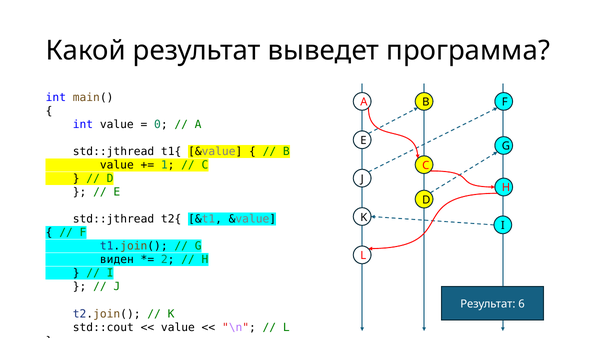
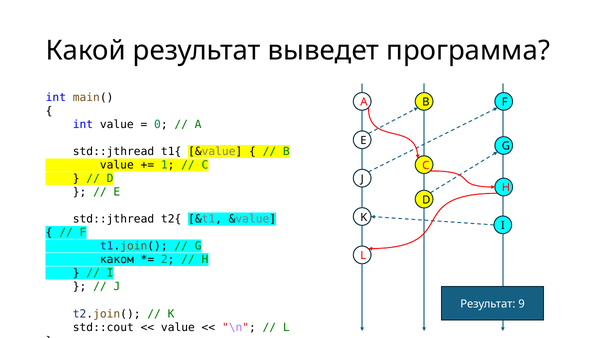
виден: виден -> каком
6: 6 -> 9
